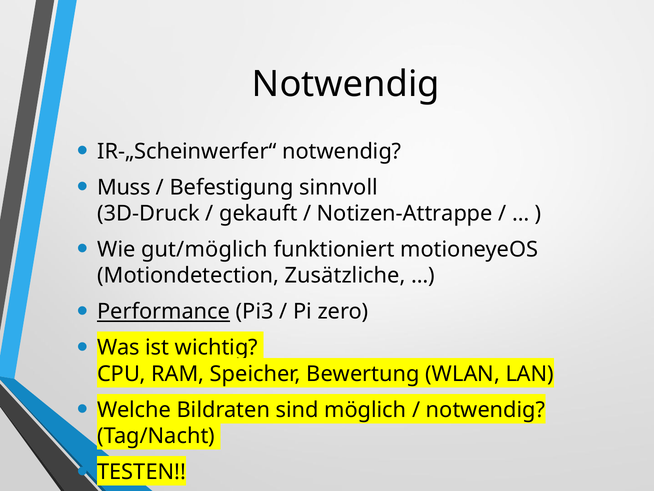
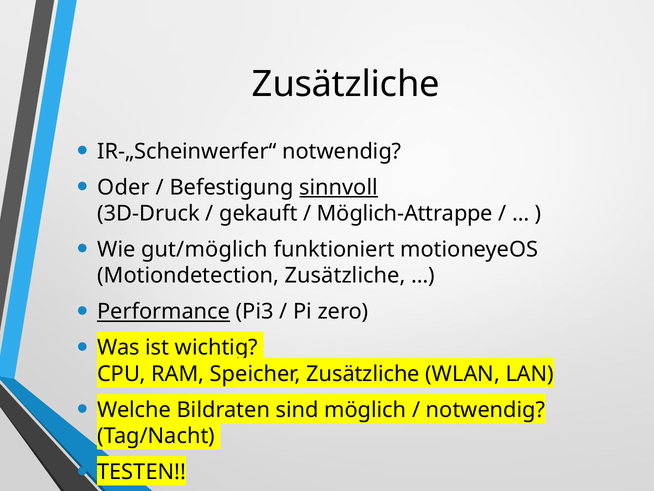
Notwendig at (346, 84): Notwendig -> Zusätzliche
Muss: Muss -> Oder
sinnvoll underline: none -> present
Notizen-Attrappe: Notizen-Attrappe -> Möglich-Attrappe
Speicher Bewertung: Bewertung -> Zusätzliche
